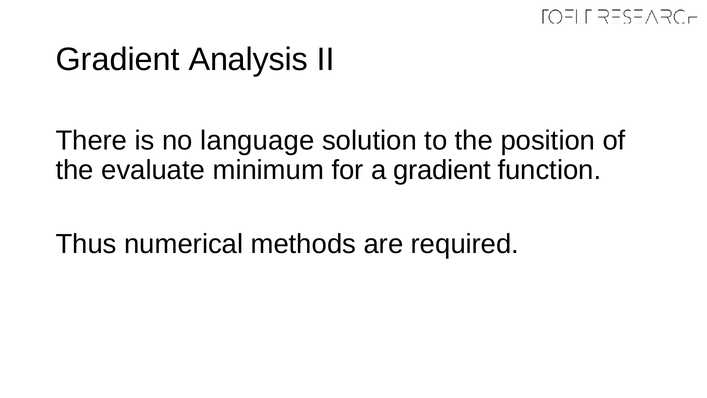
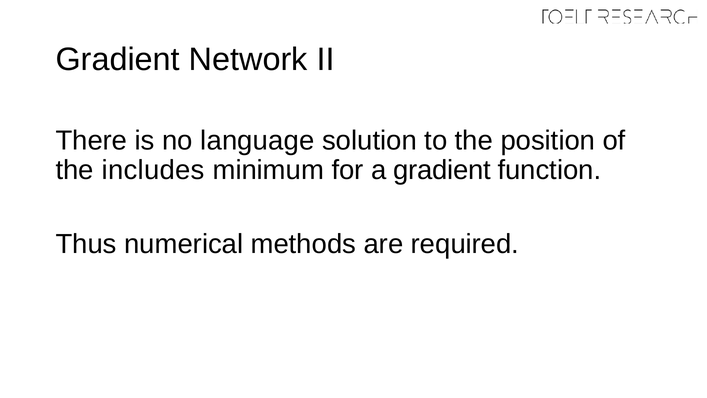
Analysis: Analysis -> Network
evaluate: evaluate -> includes
